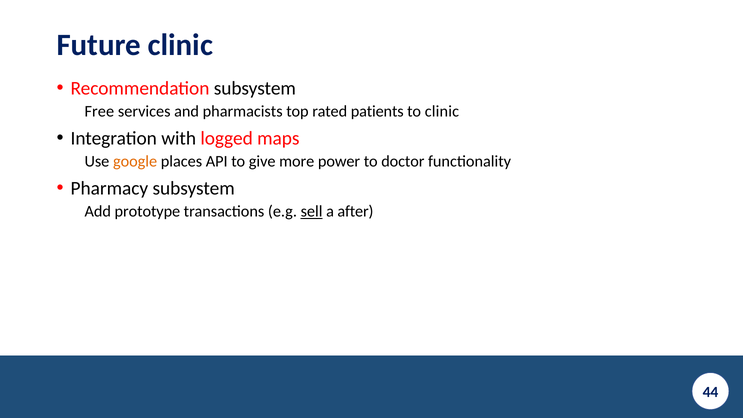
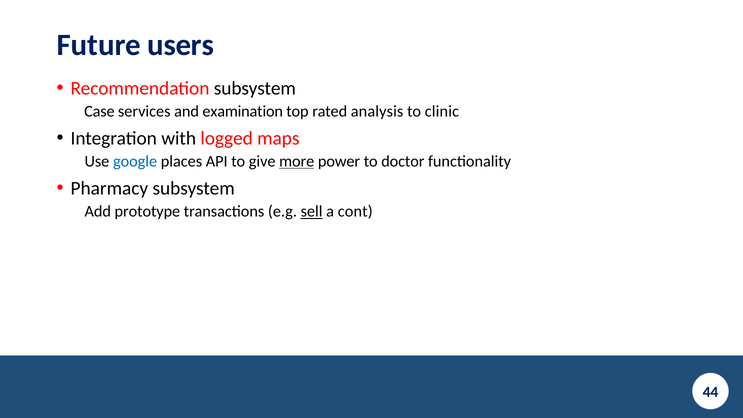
Future clinic: clinic -> users
Free: Free -> Case
pharmacists: pharmacists -> examination
patients: patients -> analysis
google colour: orange -> blue
more underline: none -> present
after: after -> cont
